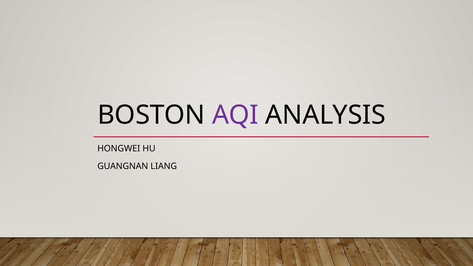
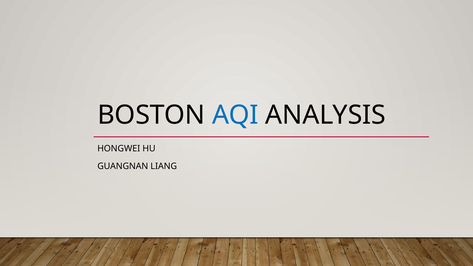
AQI colour: purple -> blue
